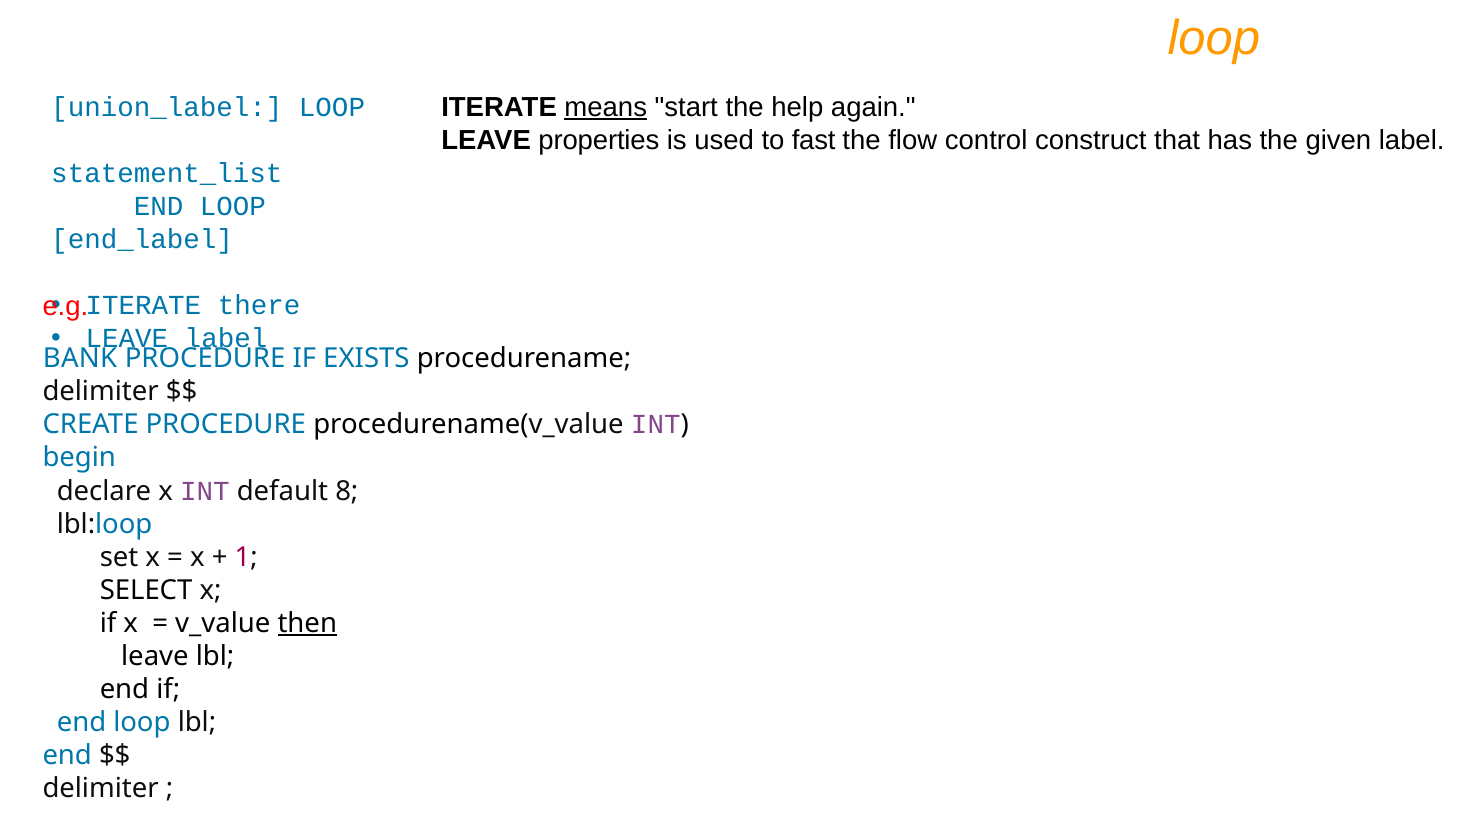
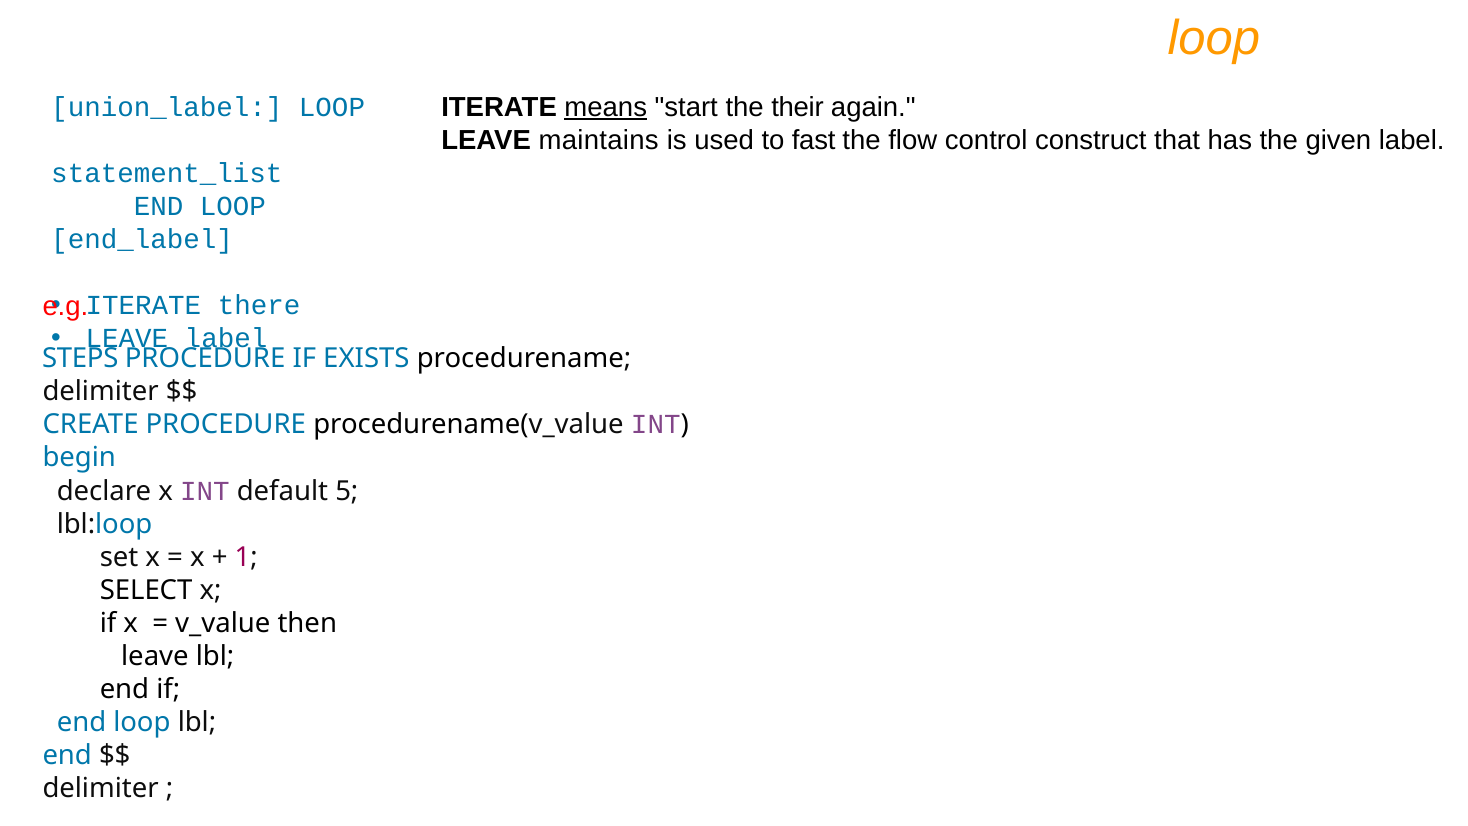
help: help -> their
properties: properties -> maintains
BANK: BANK -> STEPS
8: 8 -> 5
then underline: present -> none
